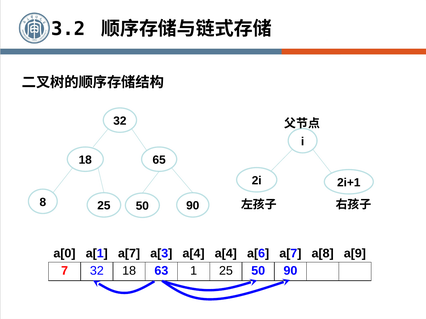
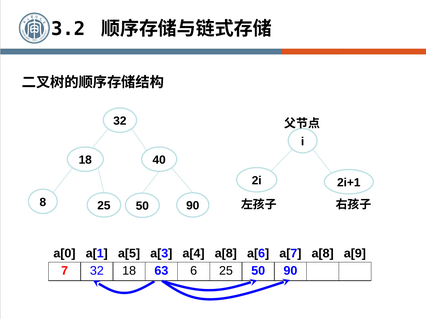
65: 65 -> 40
a[1 a[7: a[7 -> a[5
a[4 a[4: a[4 -> a[8
1: 1 -> 6
